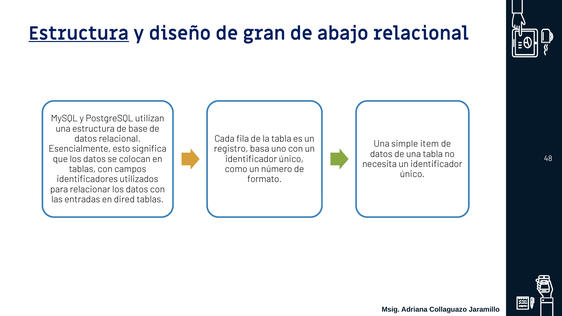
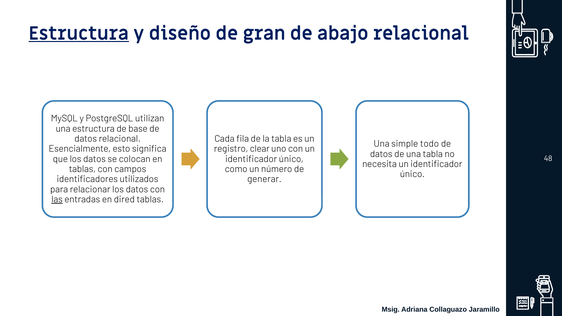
item: item -> todo
basa: basa -> clear
formato: formato -> generar
las underline: none -> present
